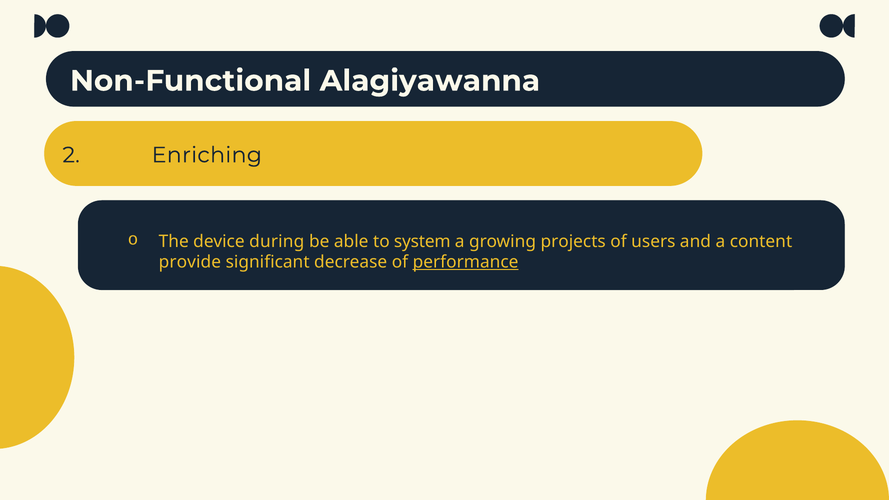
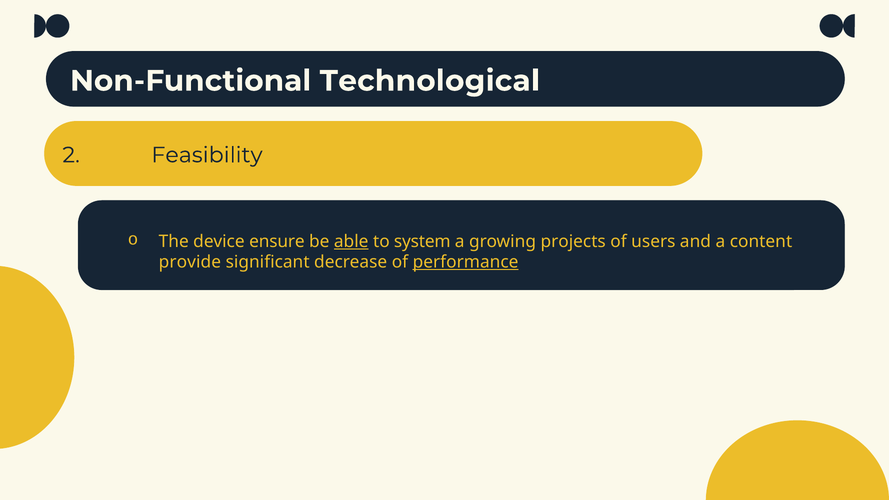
Alagiyawanna: Alagiyawanna -> Technological
Enriching: Enriching -> Feasibility
during: during -> ensure
able underline: none -> present
